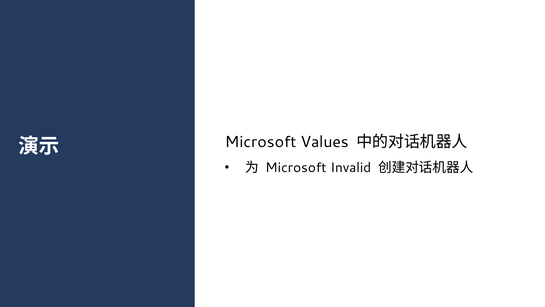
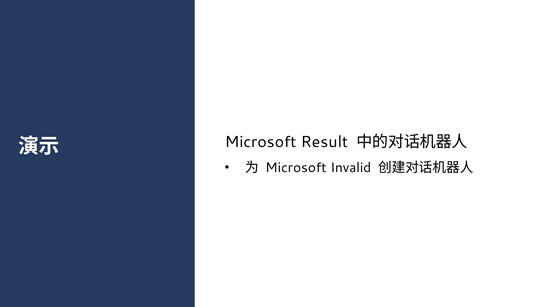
Values: Values -> Result
